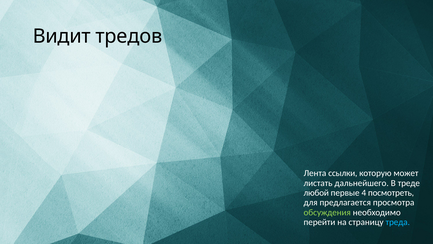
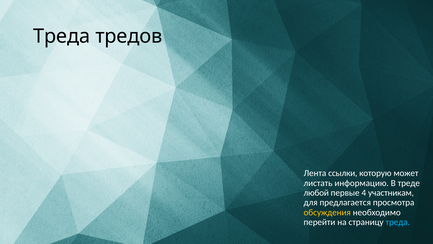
Видит at (62, 36): Видит -> Треда
дальнейшего: дальнейшего -> информацию
посмотреть: посмотреть -> участникам
обсуждения colour: light green -> yellow
